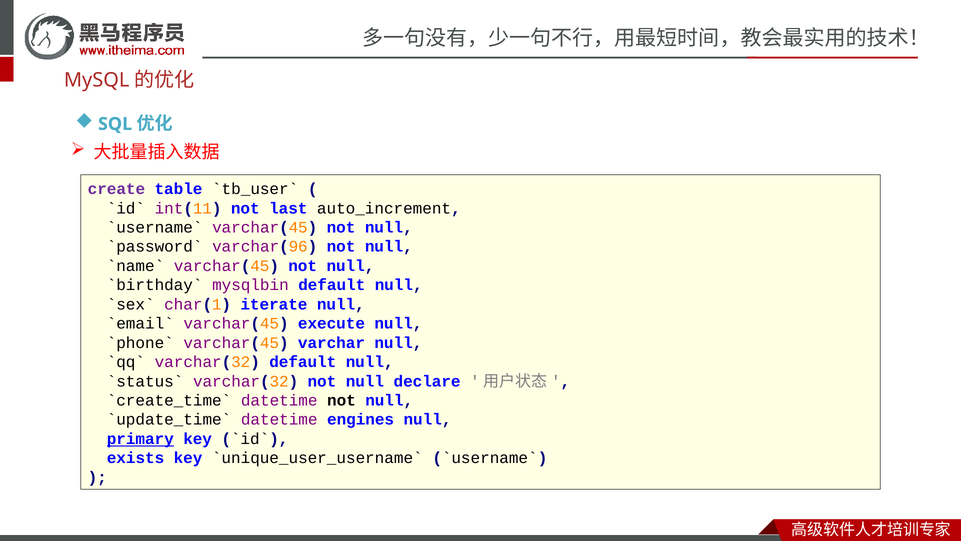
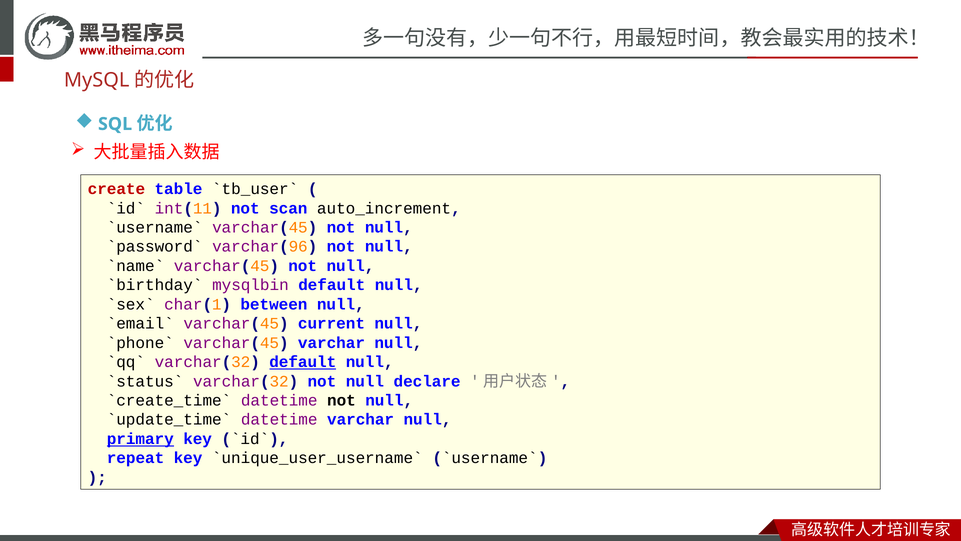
create colour: purple -> red
last: last -> scan
iterate: iterate -> between
execute: execute -> current
default at (303, 362) underline: none -> present
datetime engines: engines -> varchar
exists: exists -> repeat
